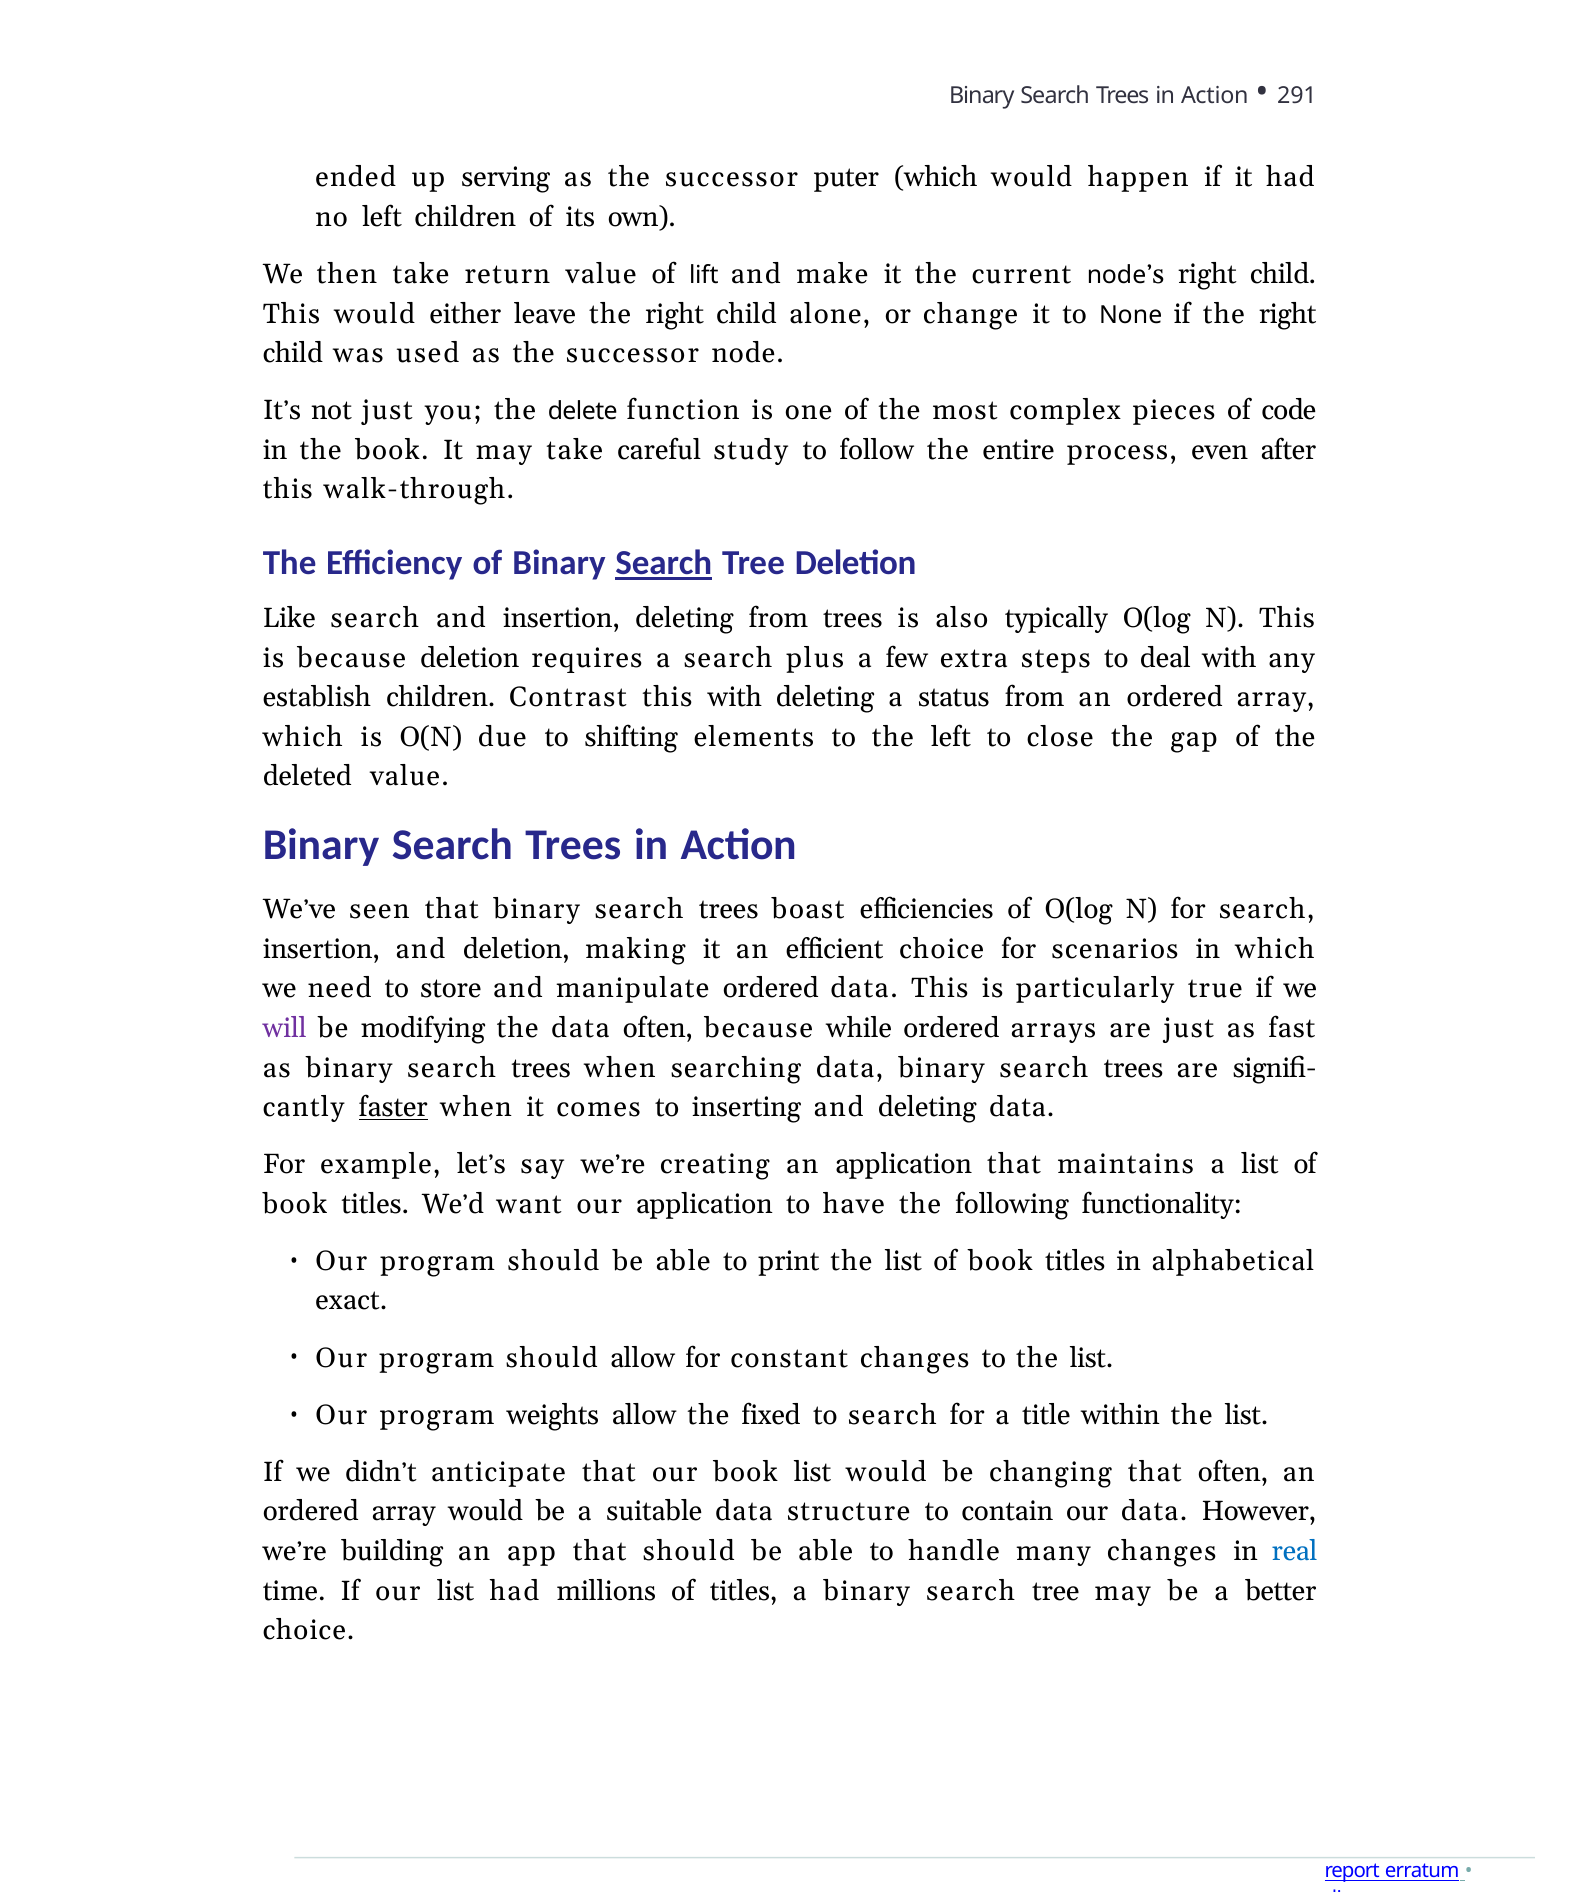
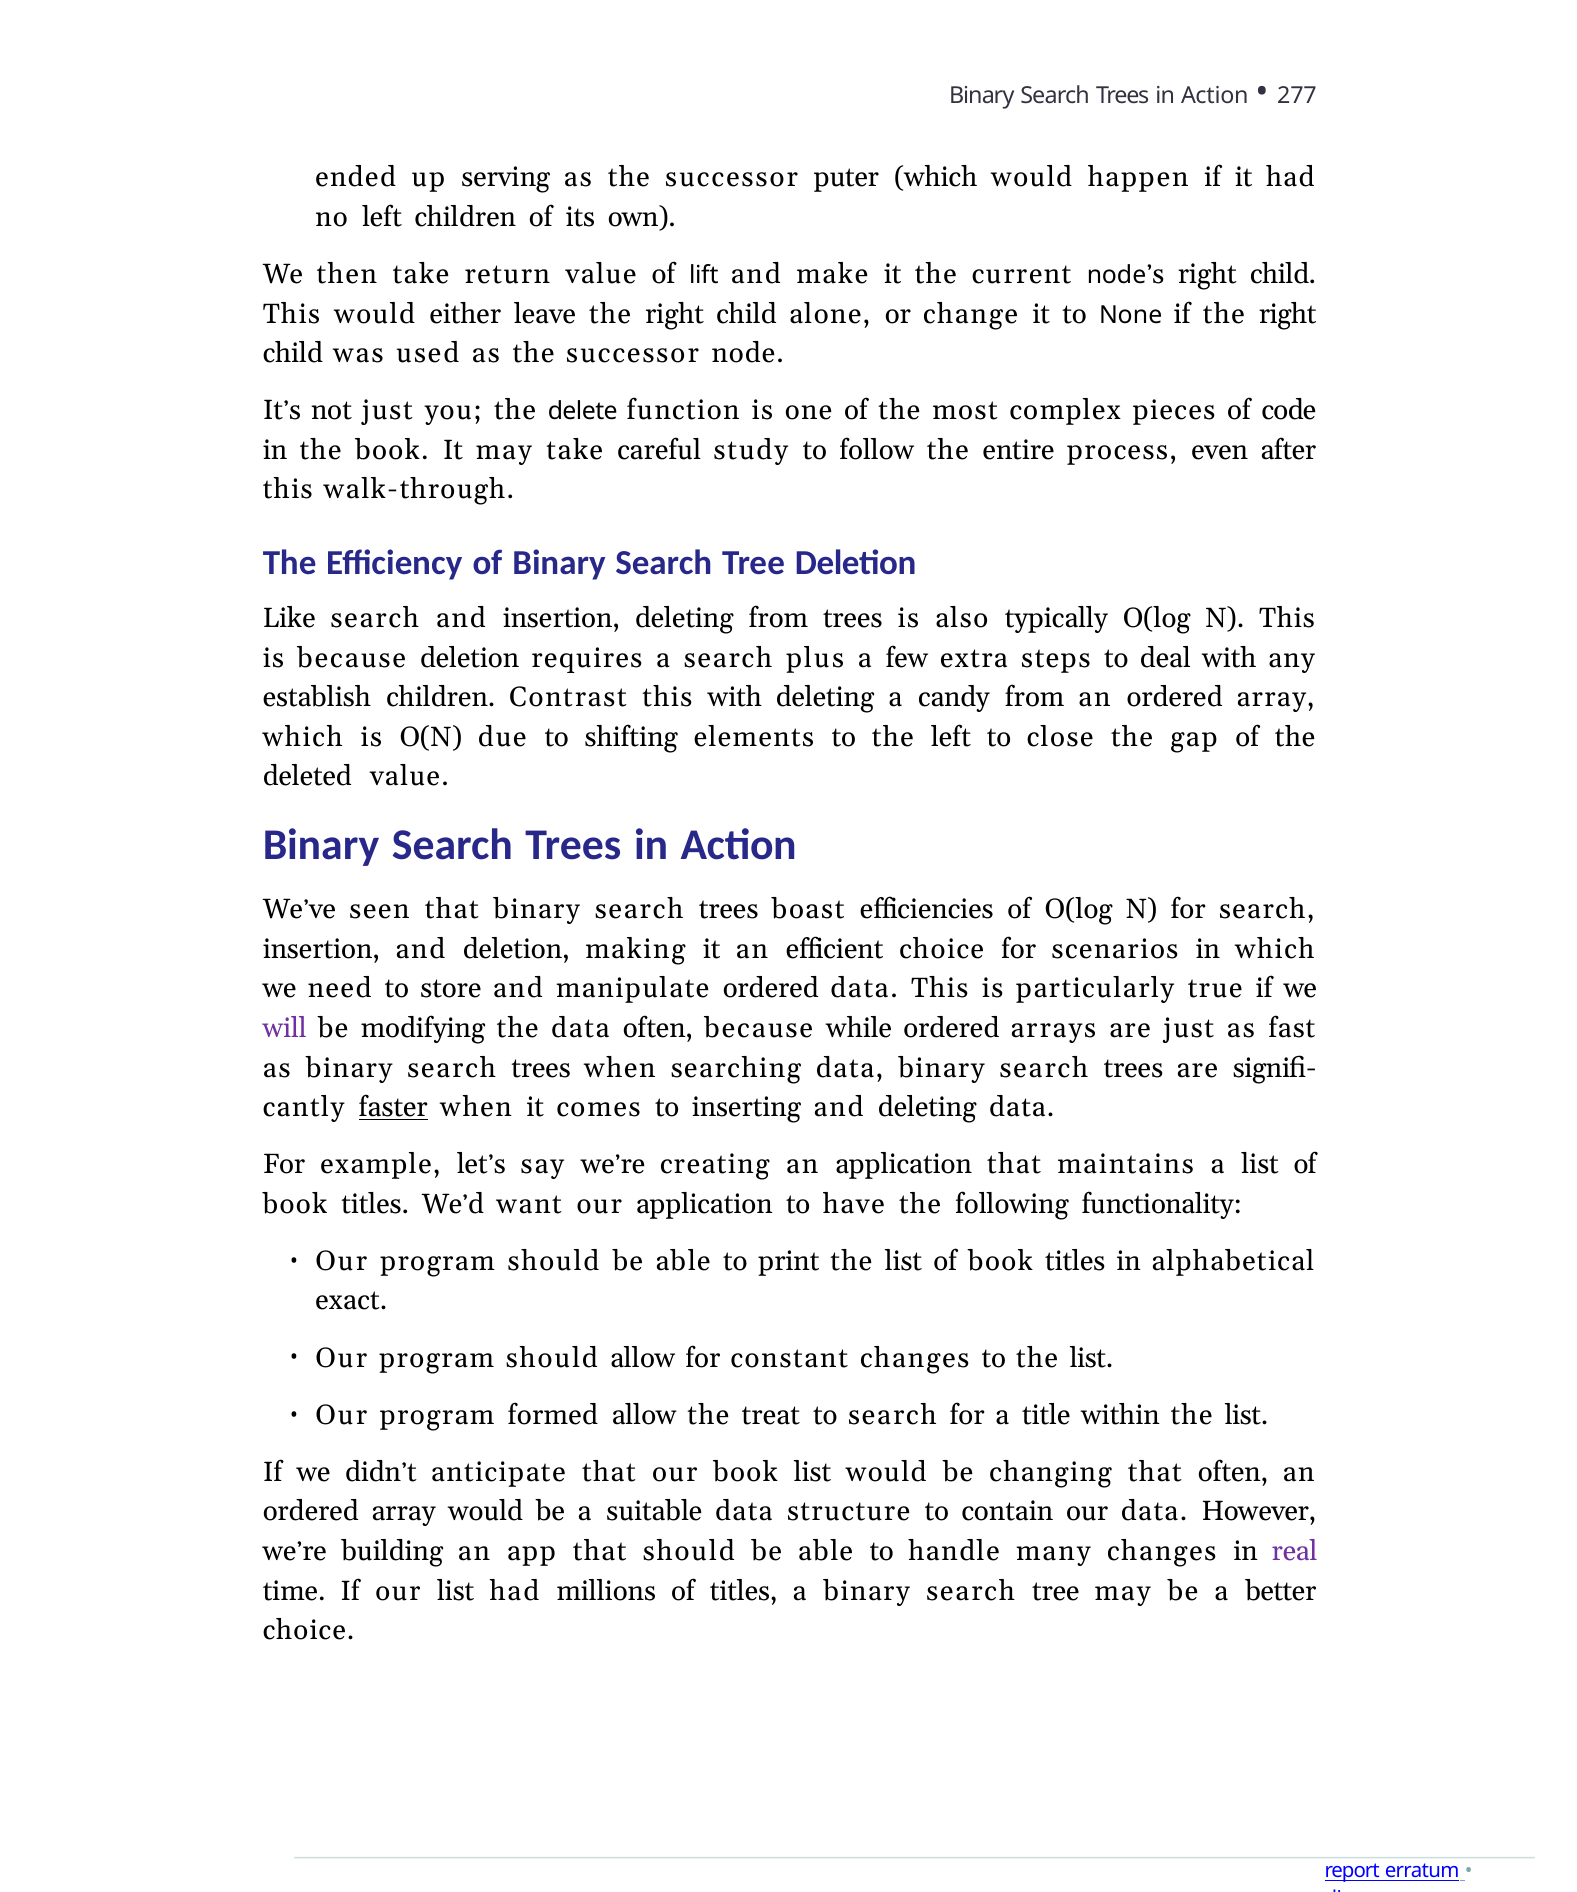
291: 291 -> 277
Search at (664, 564) underline: present -> none
status: status -> candy
weights: weights -> formed
fixed: fixed -> treat
real colour: blue -> purple
